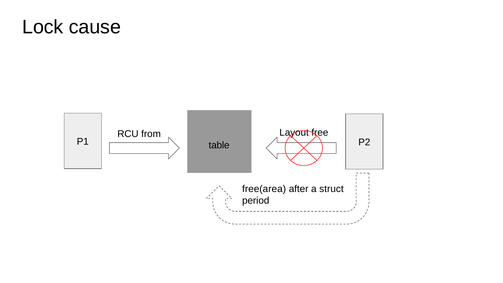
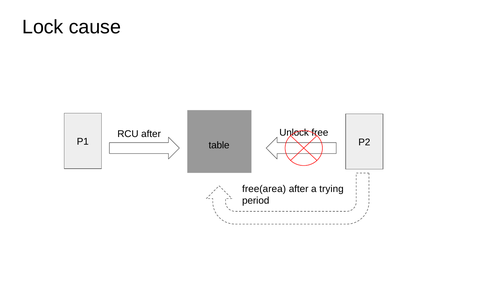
Layout: Layout -> Unlock
RCU from: from -> after
struct: struct -> trying
